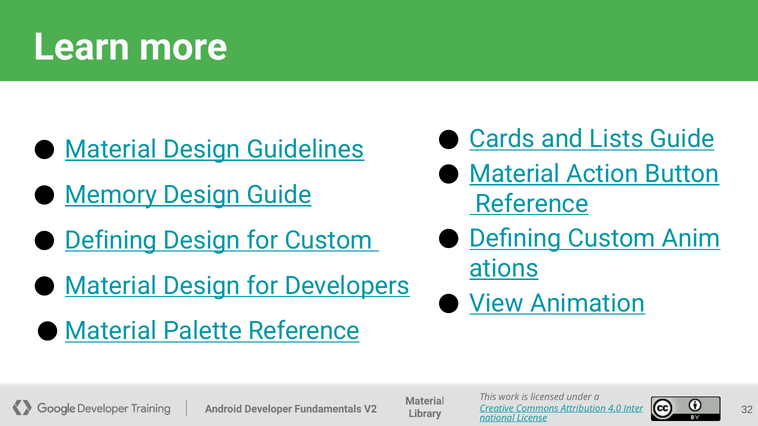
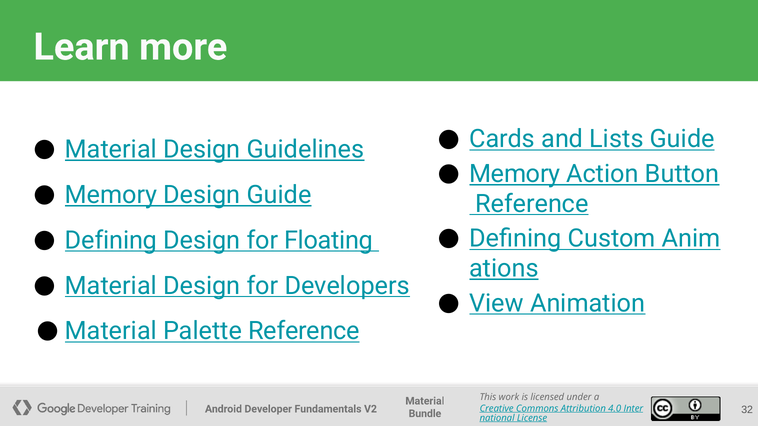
Material at (515, 174): Material -> Memory
for Custom: Custom -> Floating
Library: Library -> Bundle
